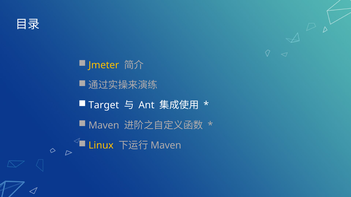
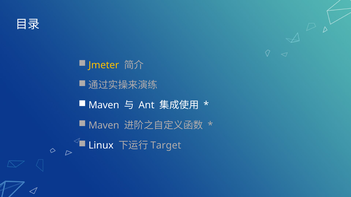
Target at (104, 105): Target -> Maven
Linux colour: yellow -> white
Maven at (166, 146): Maven -> Target
